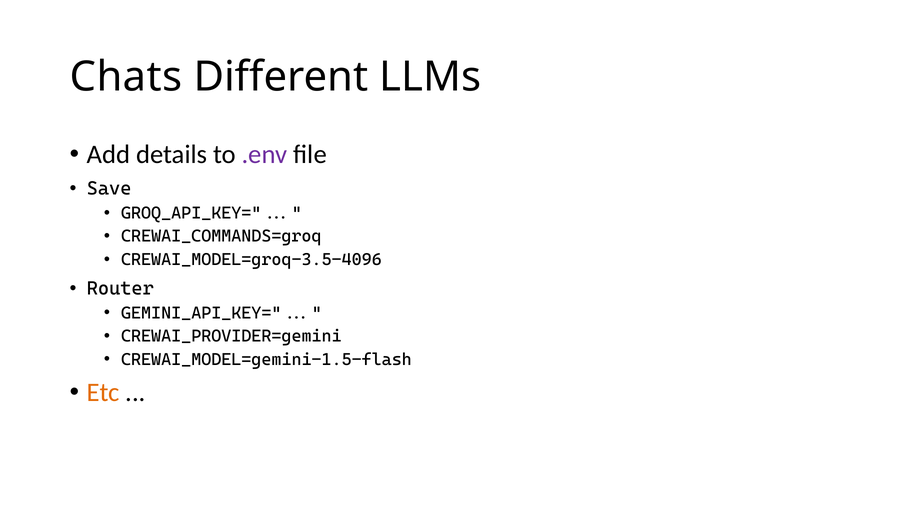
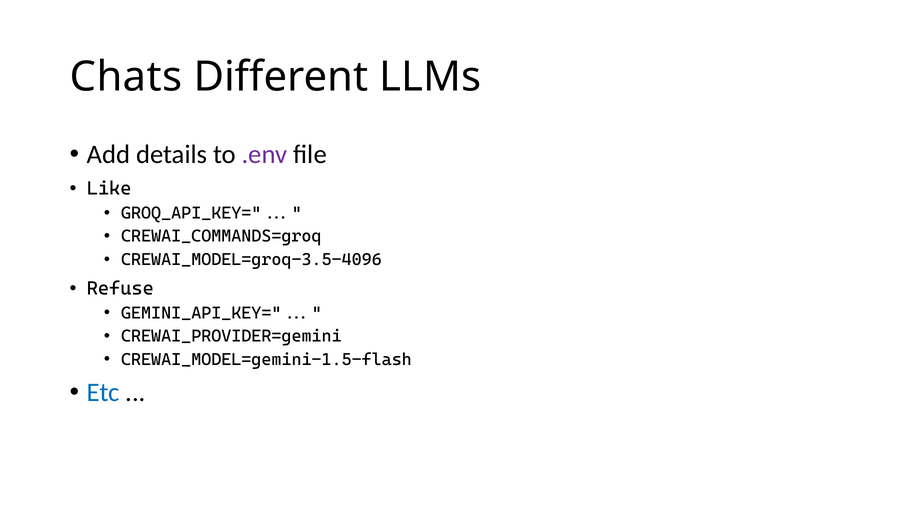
Save: Save -> Like
Router: Router -> Refuse
Etc colour: orange -> blue
